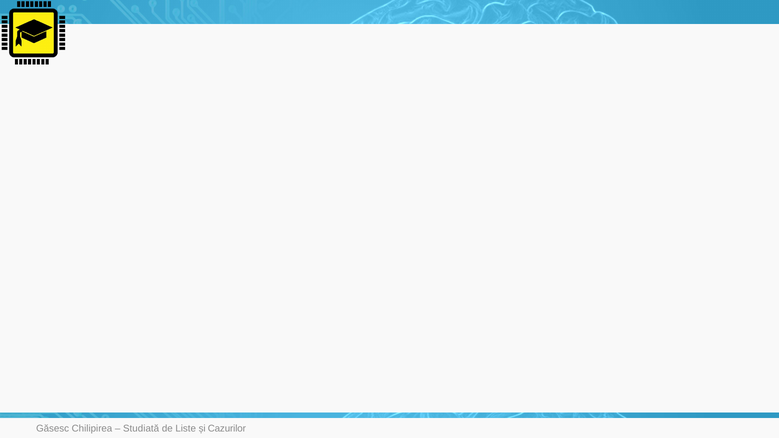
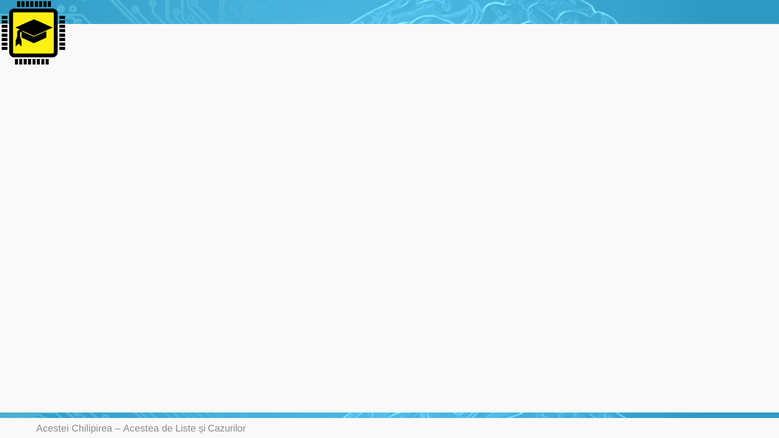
Găsesc: Găsesc -> Acestei
Studiată: Studiată -> Acestea
